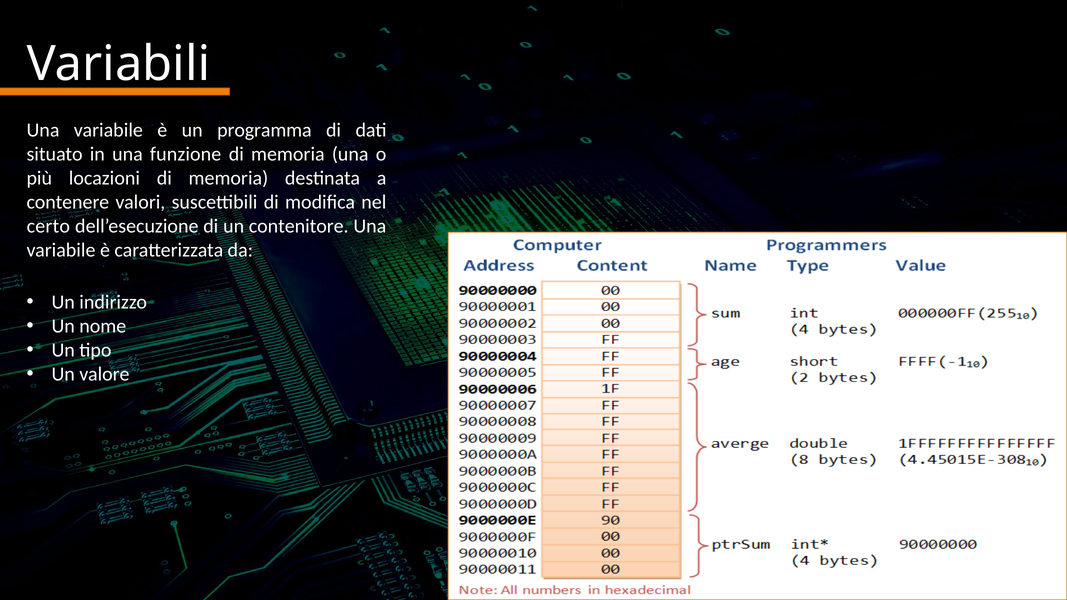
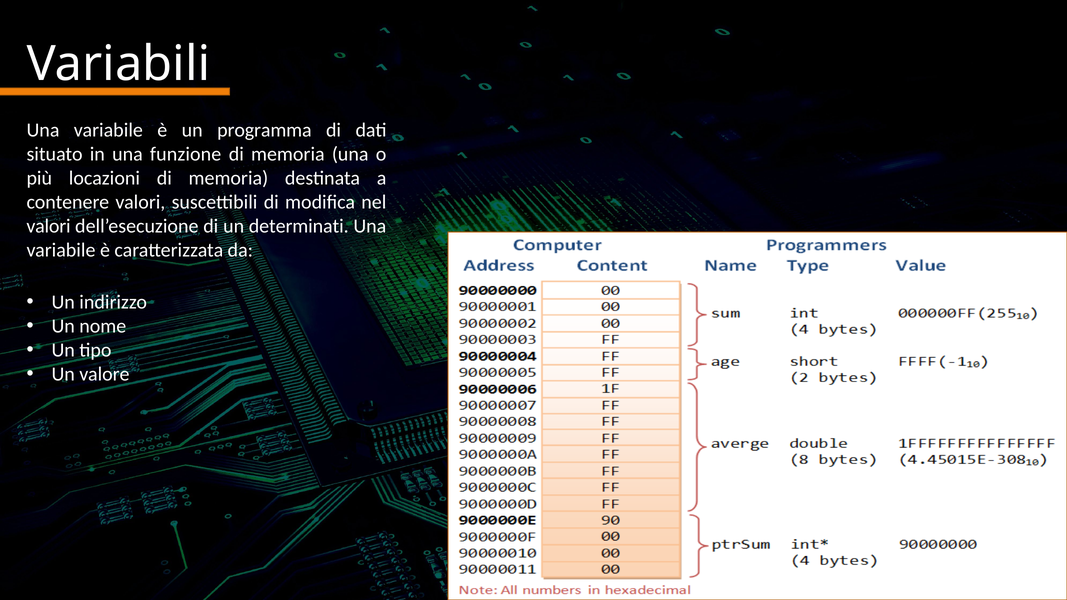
certo at (48, 226): certo -> valori
contenitore: contenitore -> determinati
